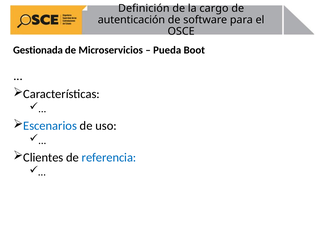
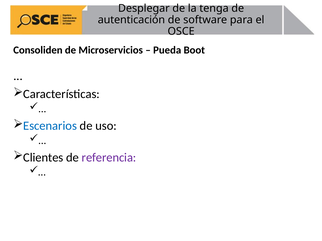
Definición: Definición -> Desplegar
cargo: cargo -> tenga
Gestionada: Gestionada -> Consoliden
referencia colour: blue -> purple
